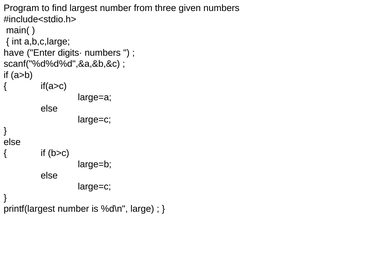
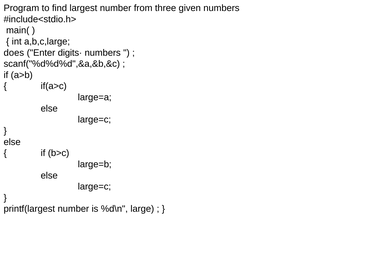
have: have -> does
